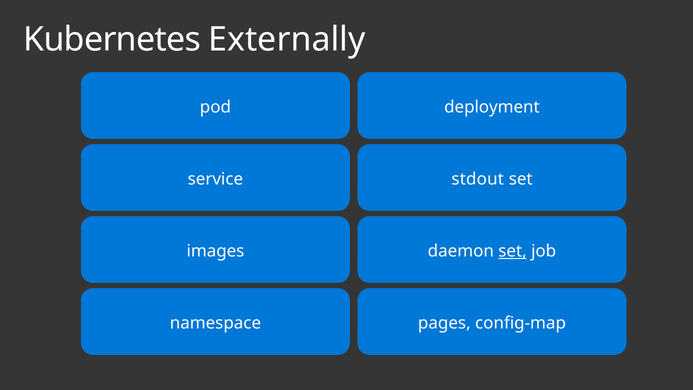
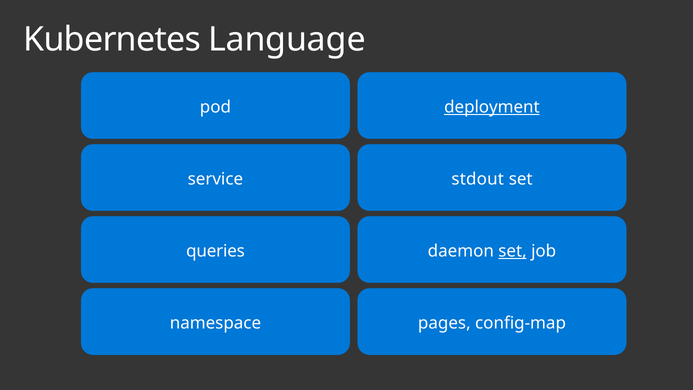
Externally: Externally -> Language
deployment underline: none -> present
images: images -> queries
